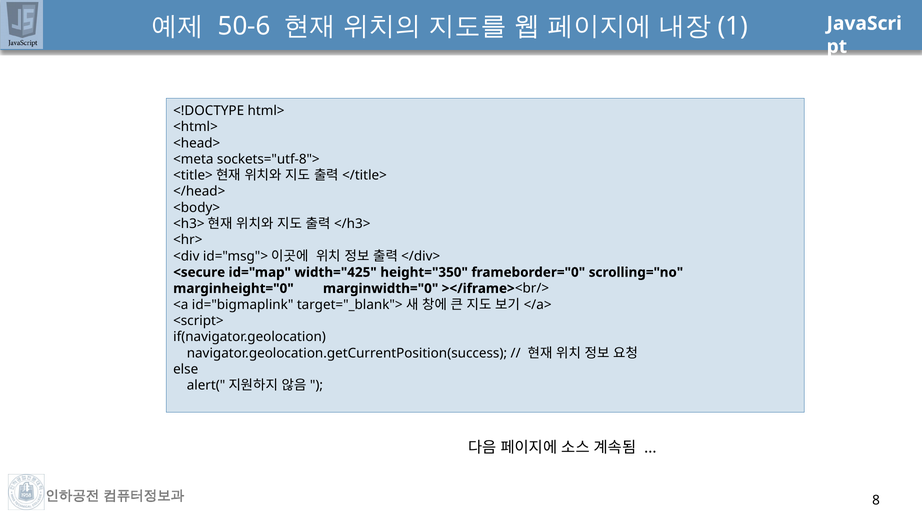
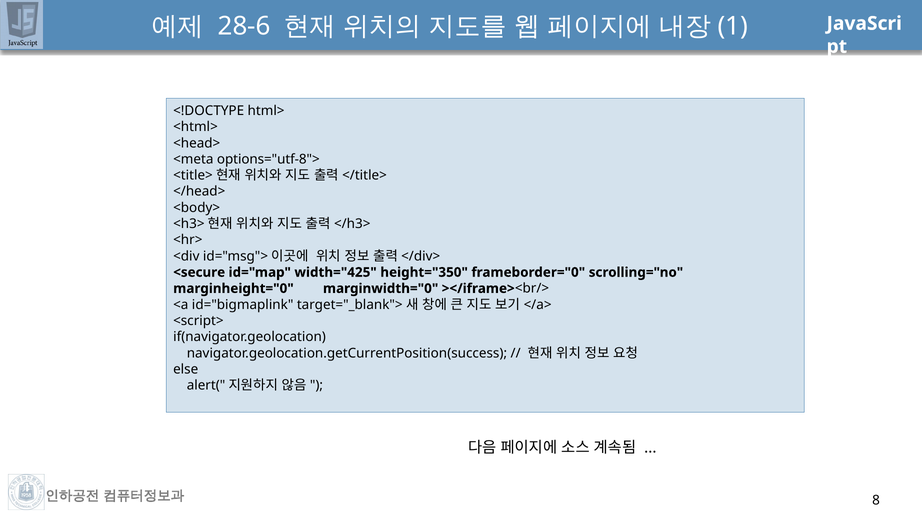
50-6: 50-6 -> 28-6
sockets="utf-8">: sockets="utf-8"> -> options="utf-8">
